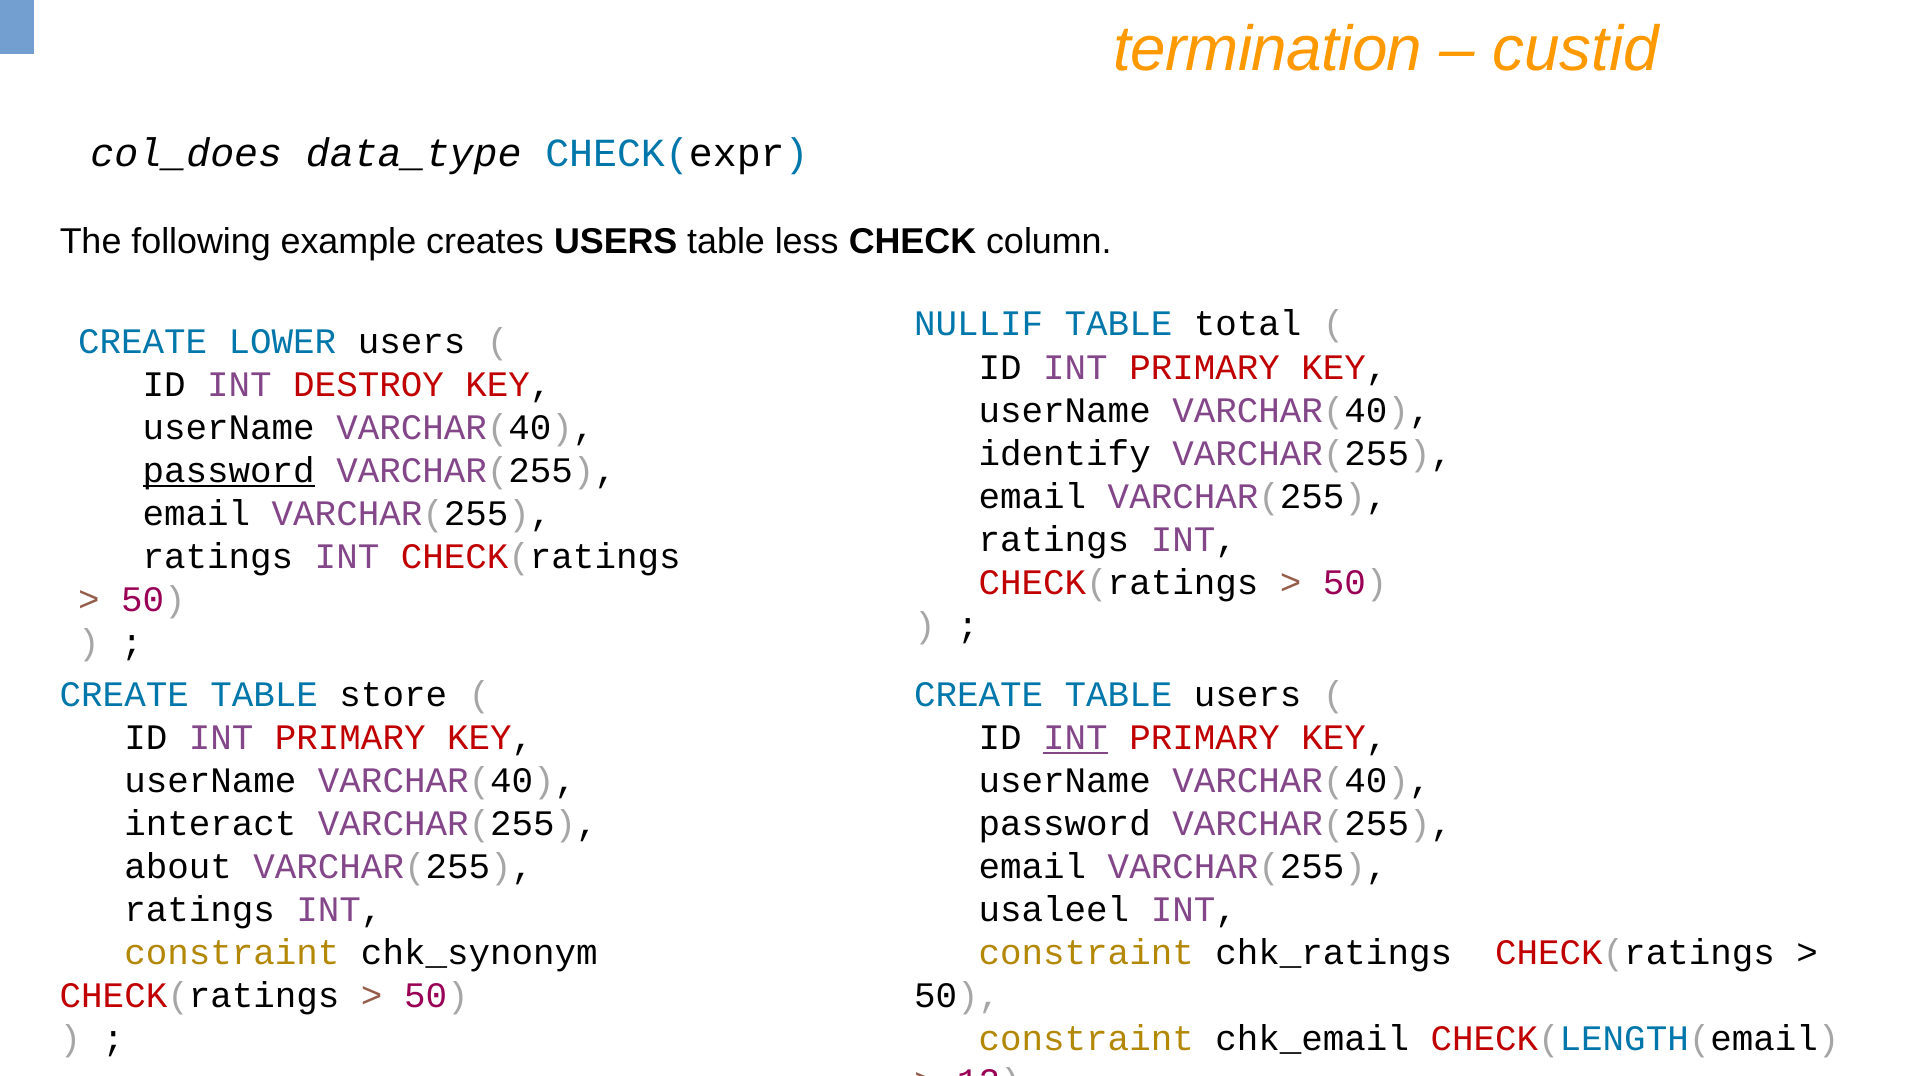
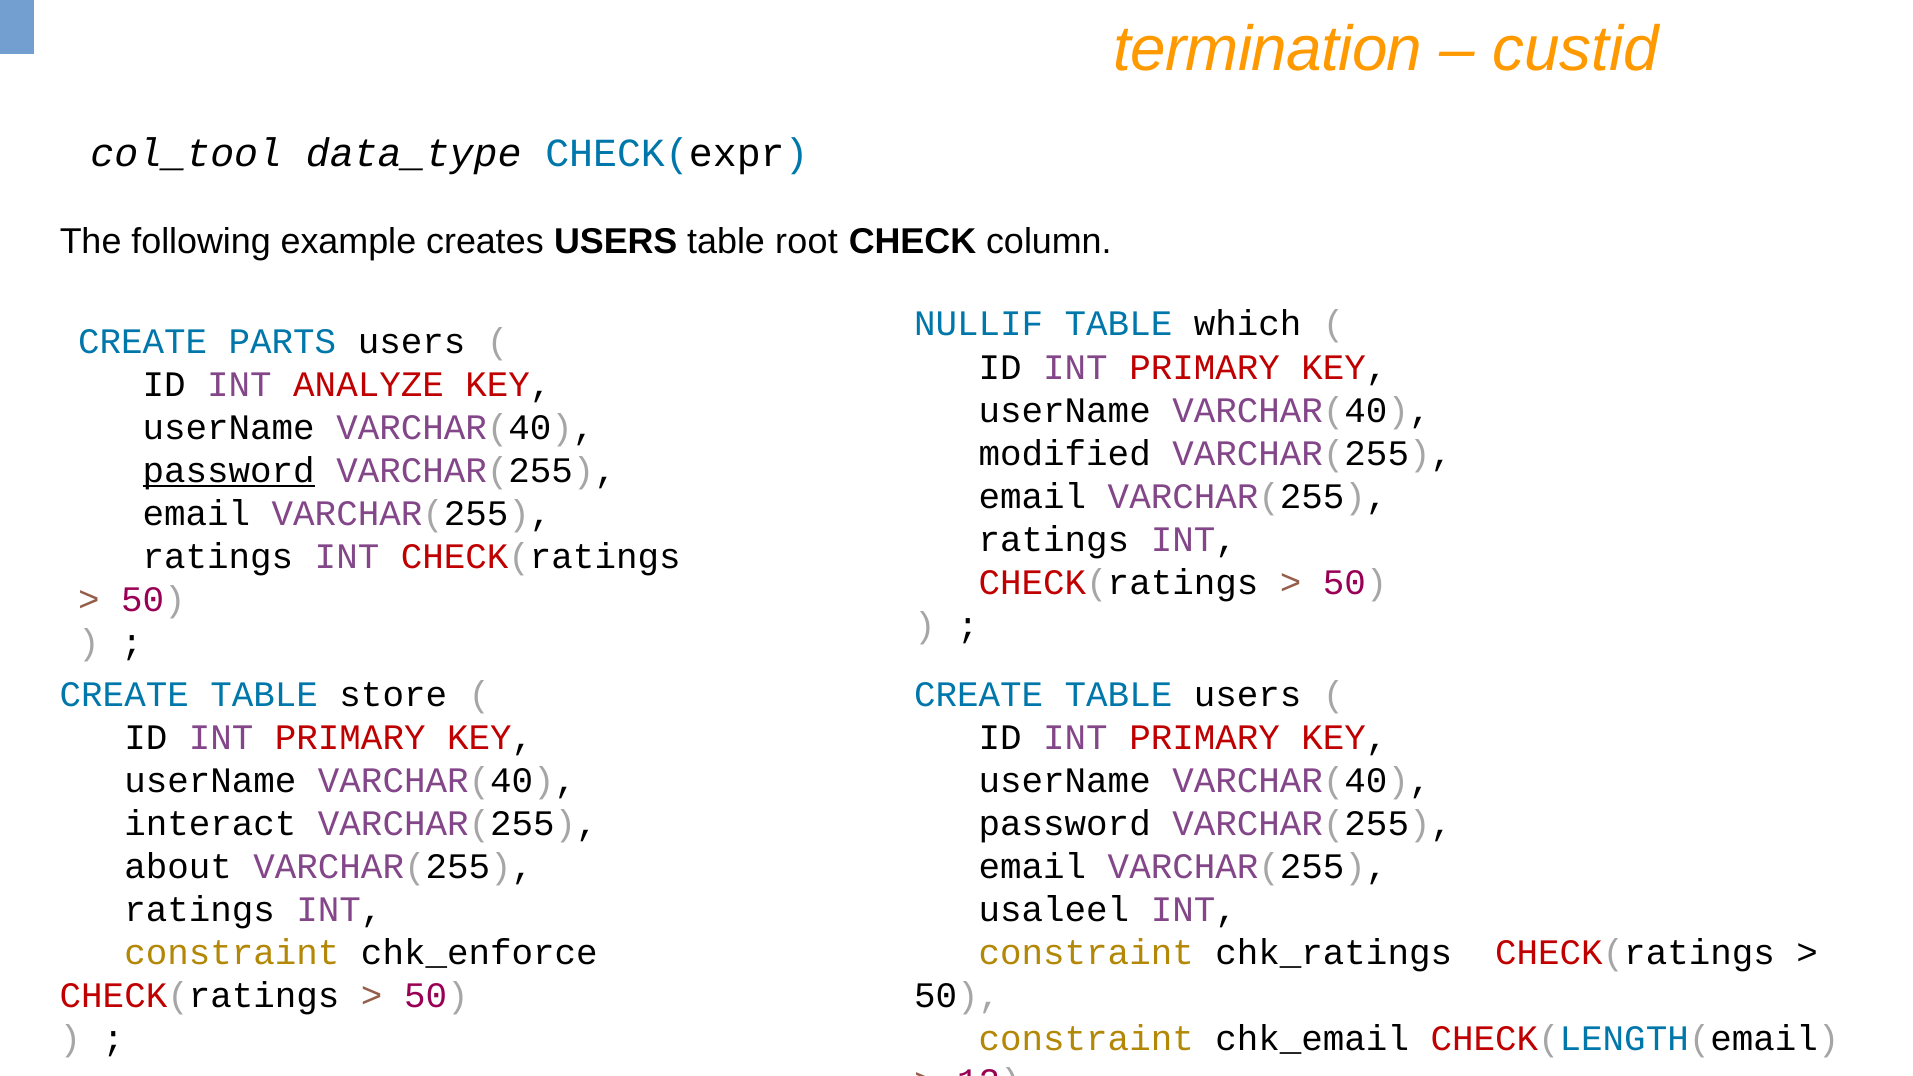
col_does: col_does -> col_tool
less: less -> root
total: total -> which
LOWER: LOWER -> PARTS
DESTROY: DESTROY -> ANALYZE
identify: identify -> modified
INT at (1075, 738) underline: present -> none
chk_synonym: chk_synonym -> chk_enforce
